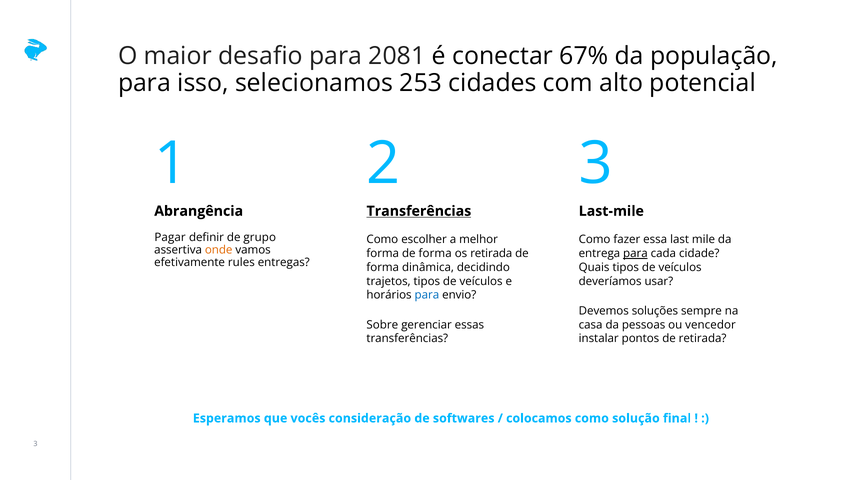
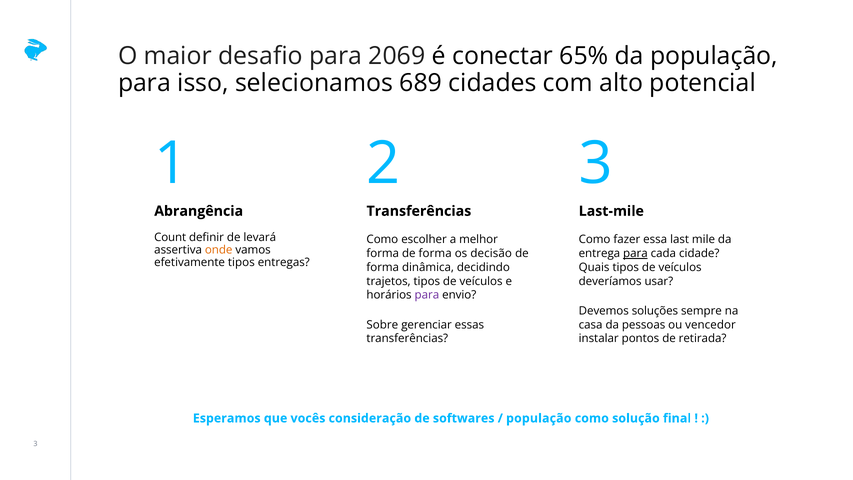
2081: 2081 -> 2069
67%: 67% -> 65%
253: 253 -> 689
Transferências at (419, 211) underline: present -> none
Pagar: Pagar -> Count
grupo: grupo -> levará
os retirada: retirada -> decisão
efetivamente rules: rules -> tipos
para at (427, 295) colour: blue -> purple
colocamos at (539, 418): colocamos -> população
